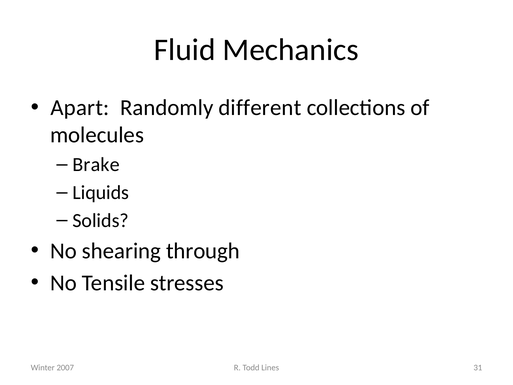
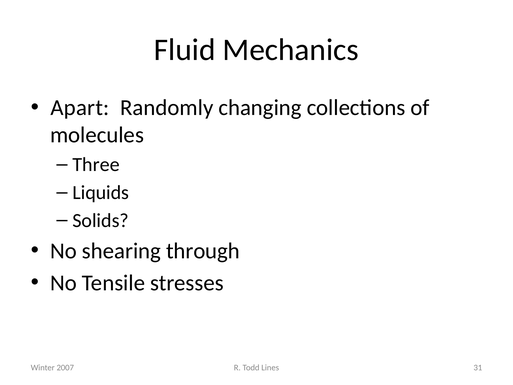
different: different -> changing
Brake: Brake -> Three
